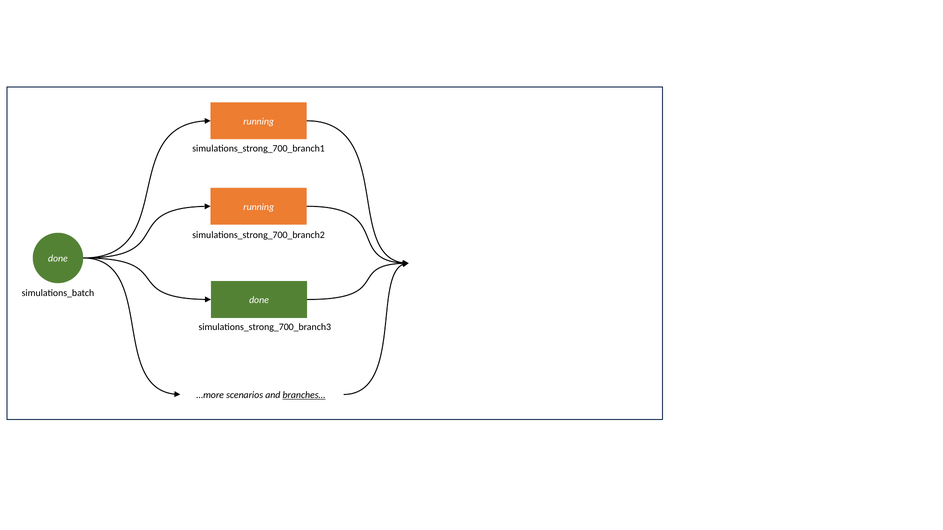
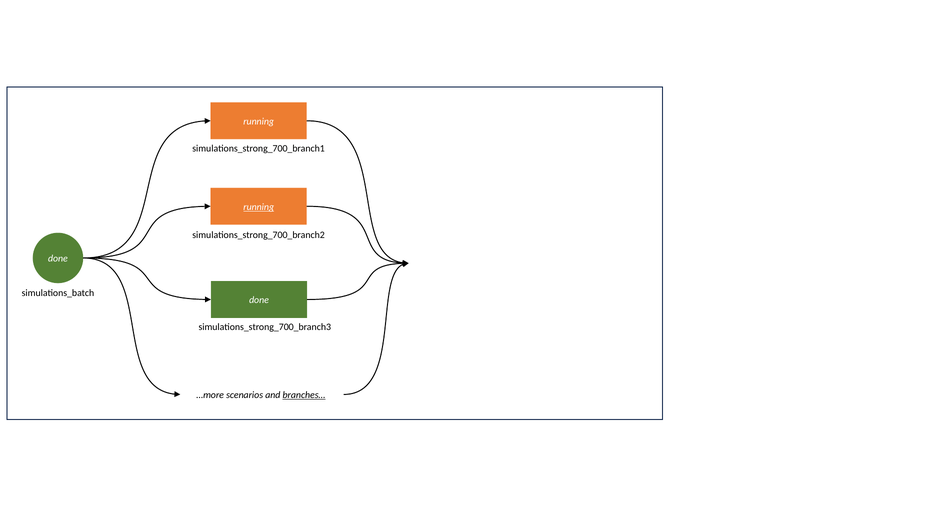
running at (259, 207) underline: none -> present
